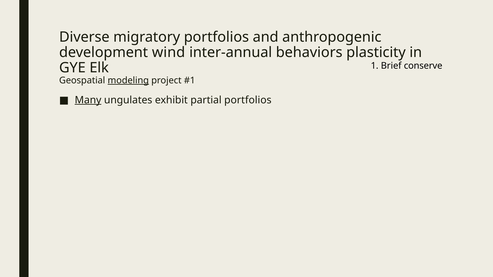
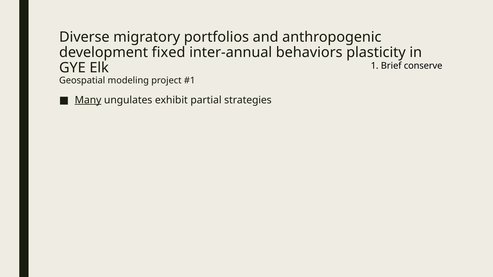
wind: wind -> fixed
modeling underline: present -> none
partial portfolios: portfolios -> strategies
